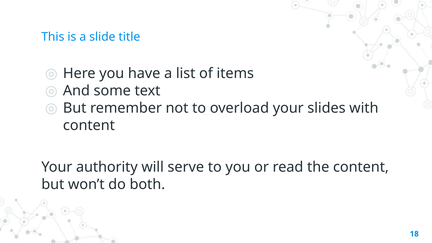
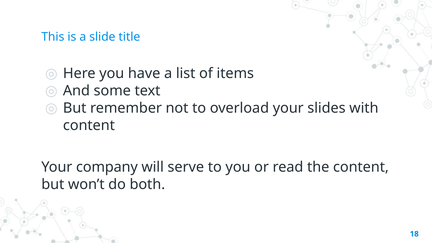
authority: authority -> company
